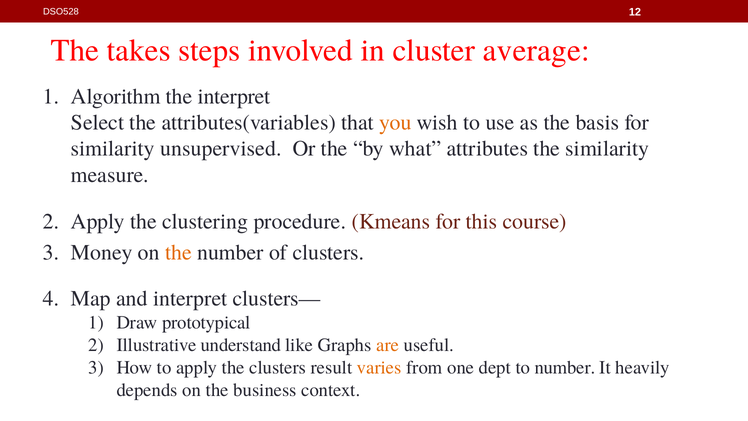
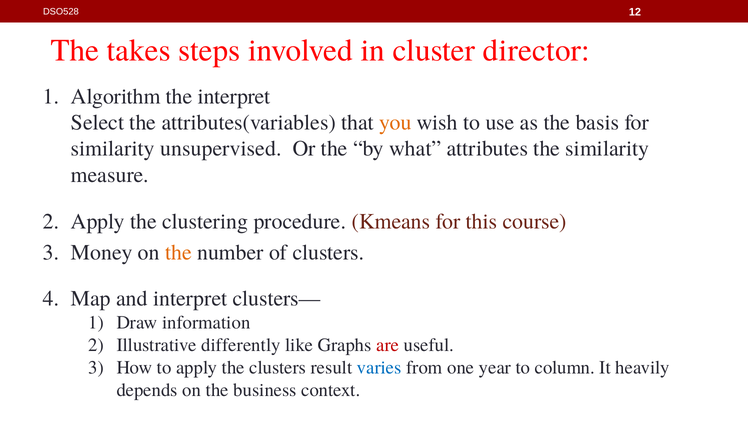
average: average -> director
prototypical: prototypical -> information
understand: understand -> differently
are colour: orange -> red
varies colour: orange -> blue
dept: dept -> year
to number: number -> column
